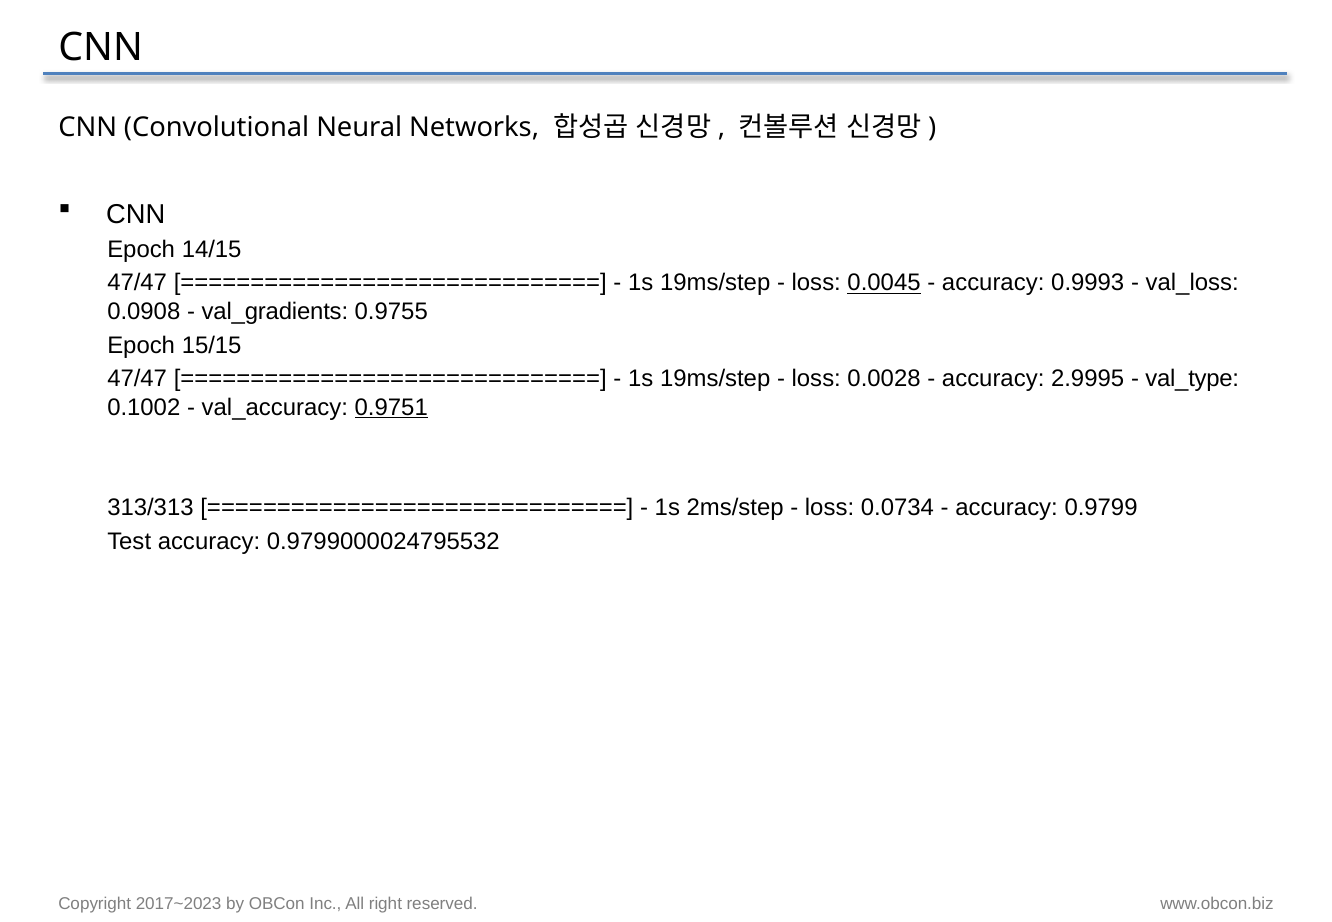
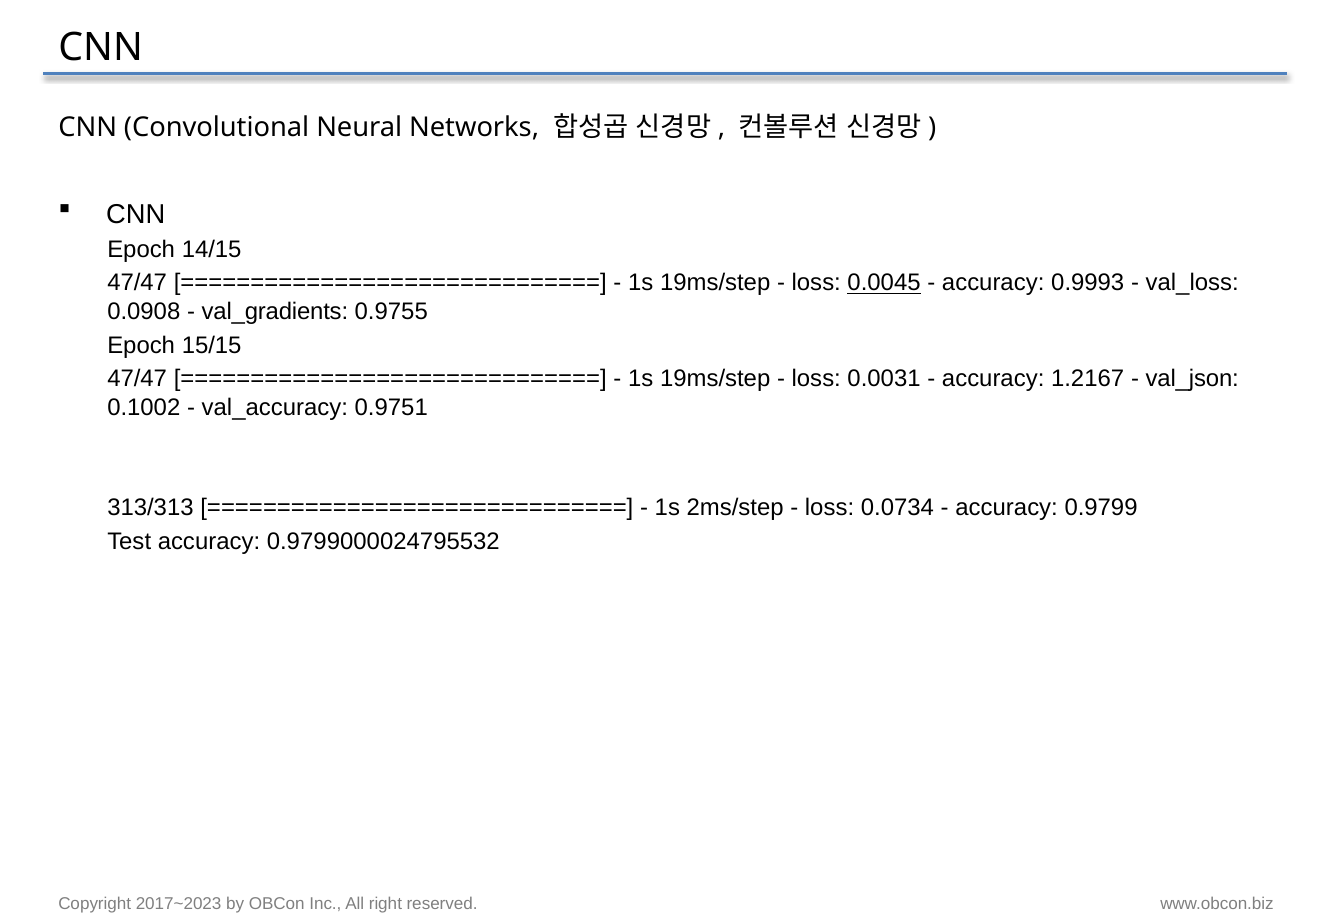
0.0028: 0.0028 -> 0.0031
2.9995: 2.9995 -> 1.2167
val_type: val_type -> val_json
0.9751 underline: present -> none
